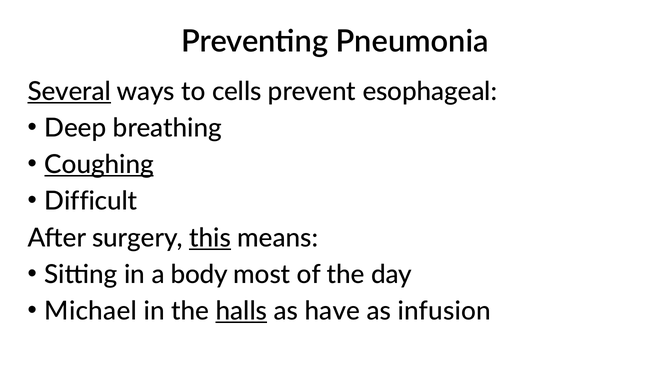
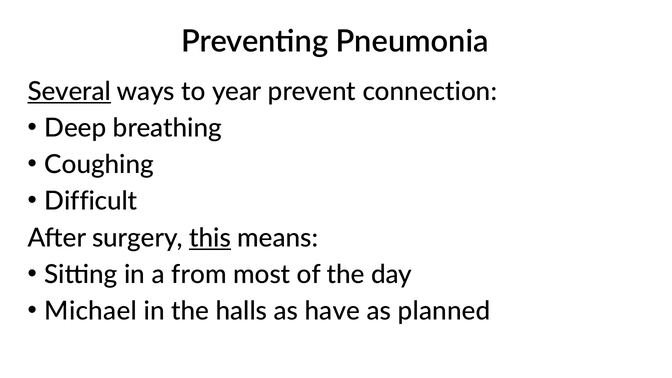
cells: cells -> year
esophageal: esophageal -> connection
Coughing underline: present -> none
body: body -> from
halls underline: present -> none
infusion: infusion -> planned
